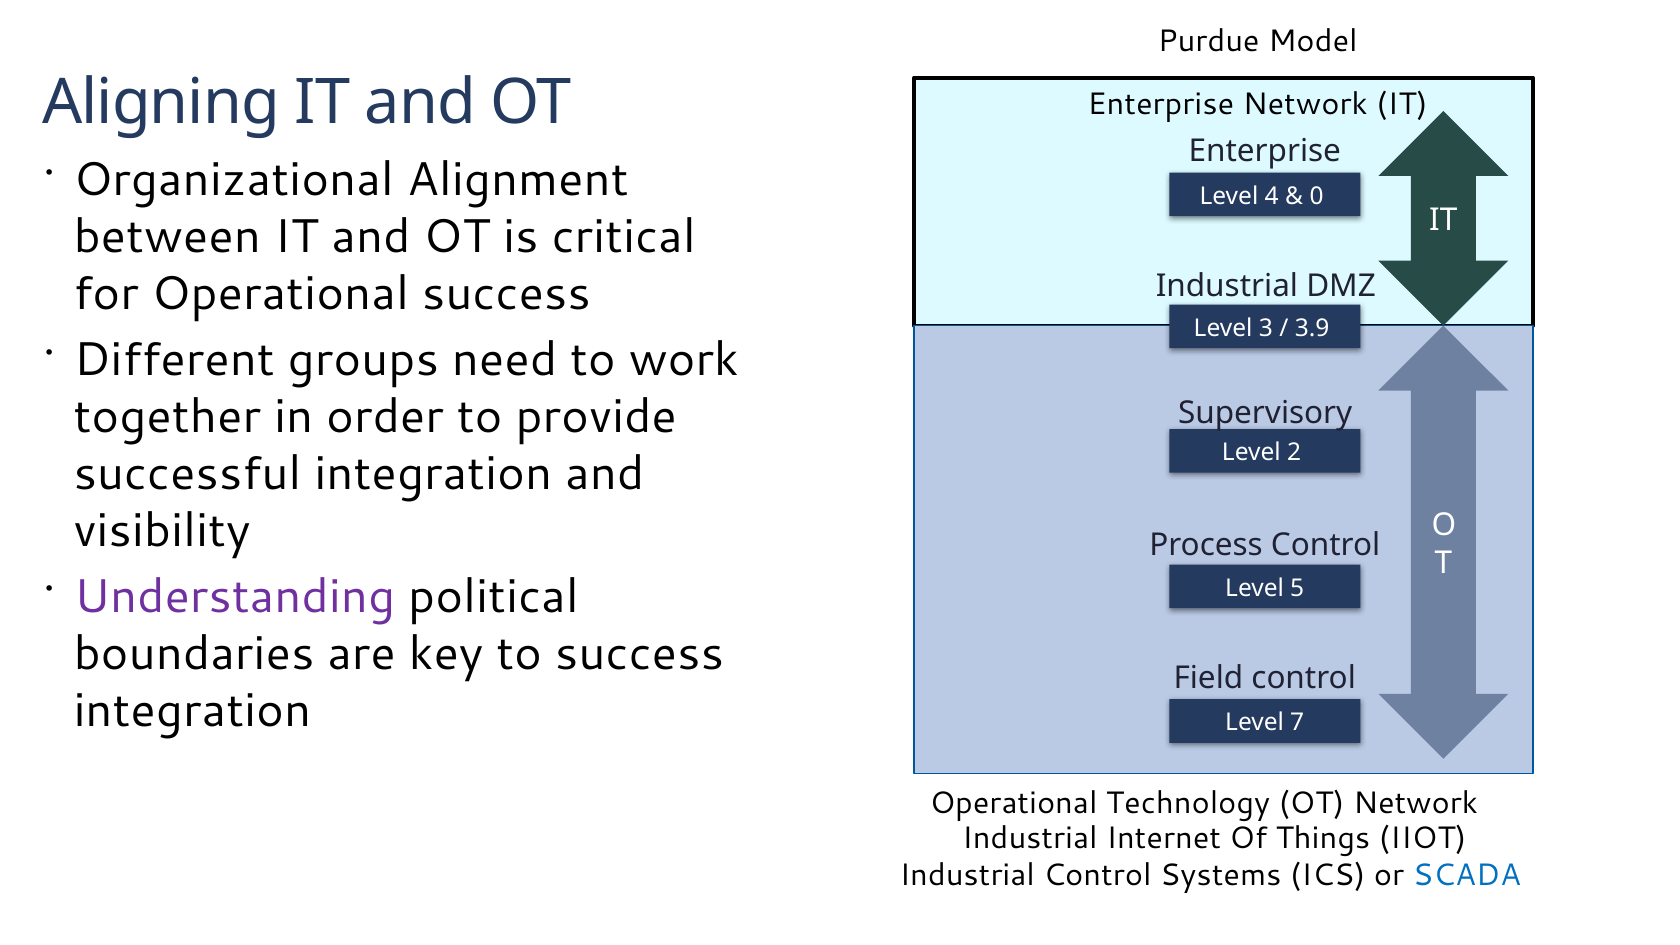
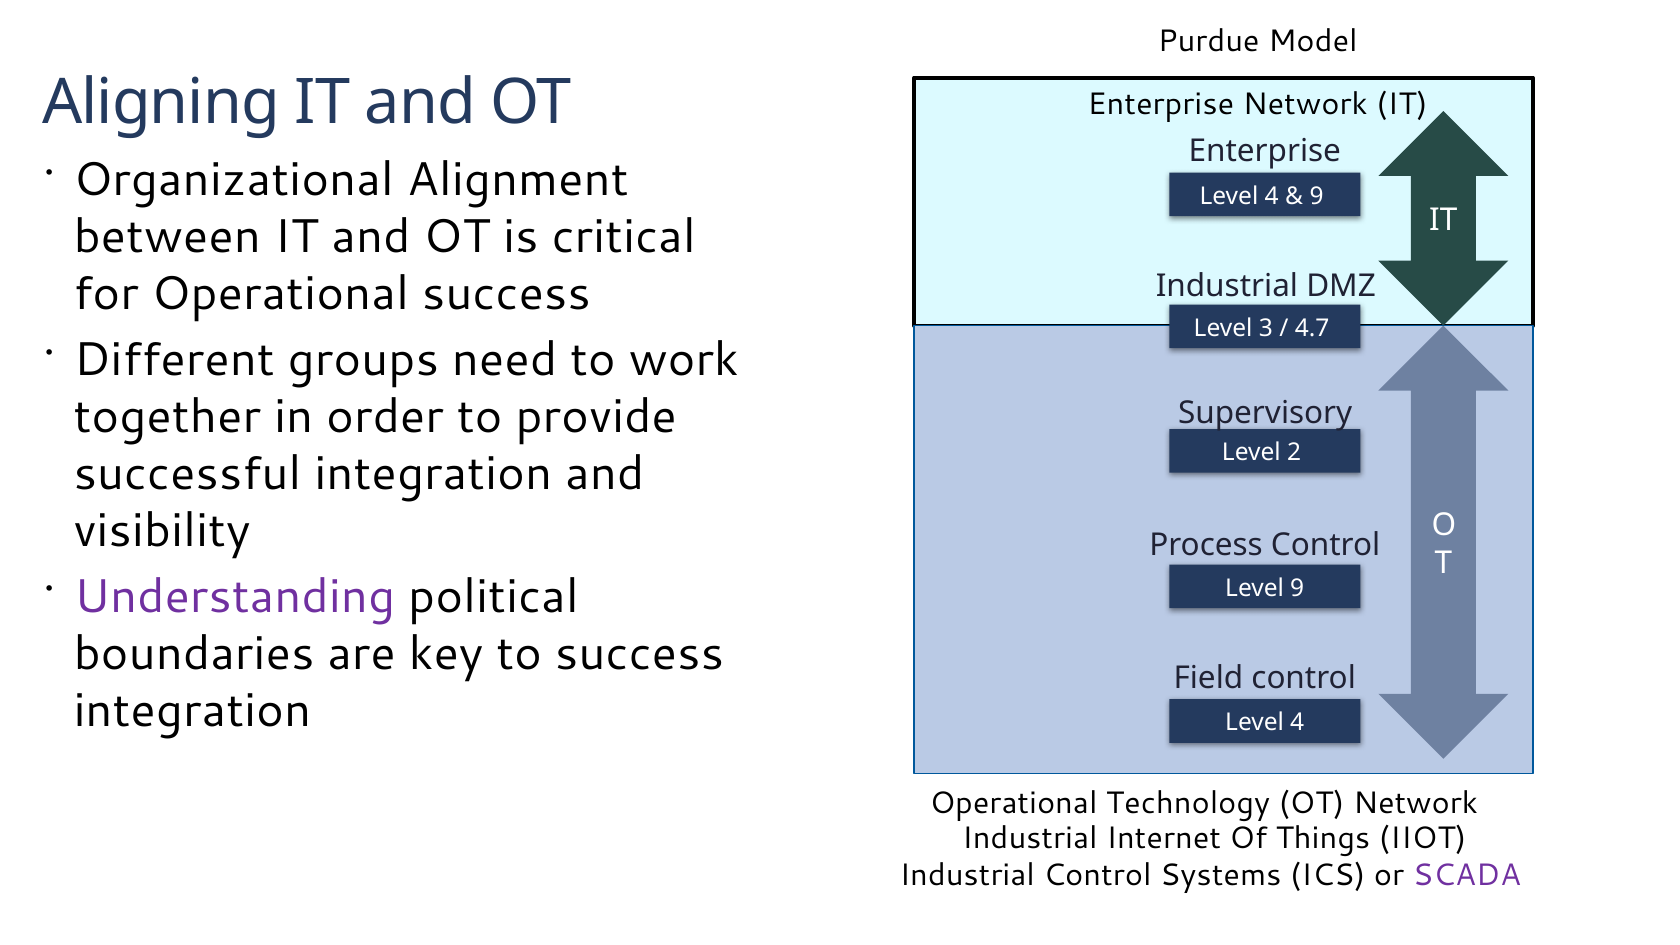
0 at (1317, 196): 0 -> 9
3.9: 3.9 -> 4.7
Level 5: 5 -> 9
7 at (1297, 723): 7 -> 4
SCADA colour: blue -> purple
